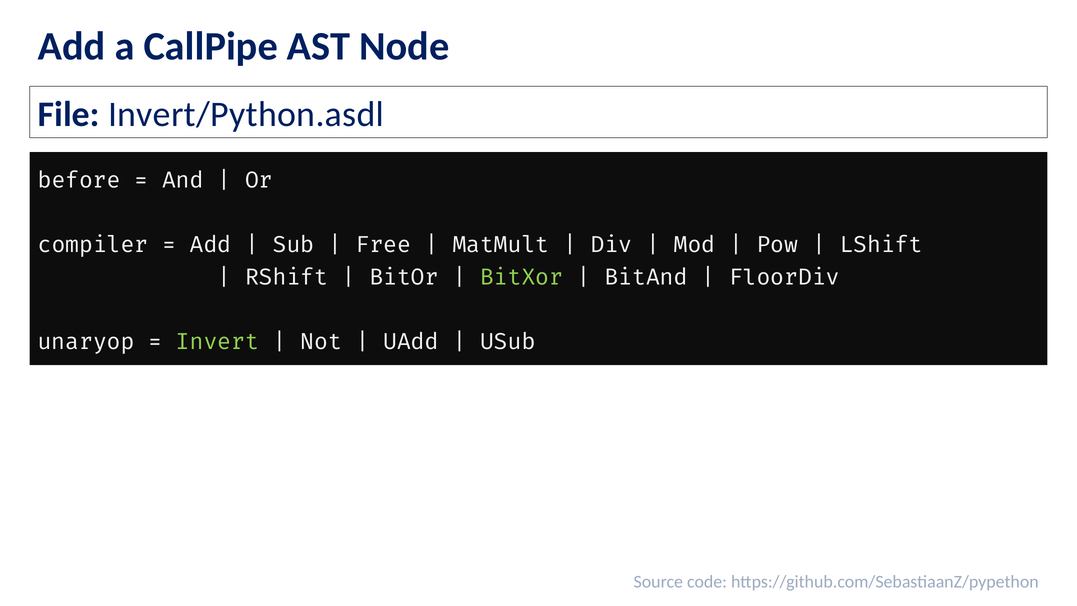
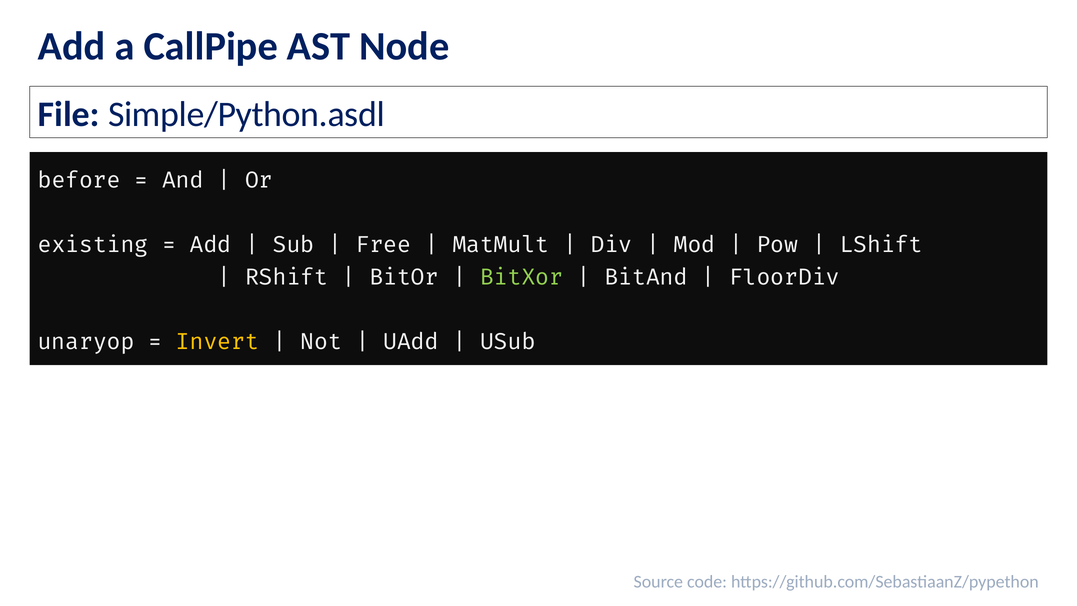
Invert/Python.asdl: Invert/Python.asdl -> Simple/Python.asdl
compiler: compiler -> existing
Invert colour: light green -> yellow
